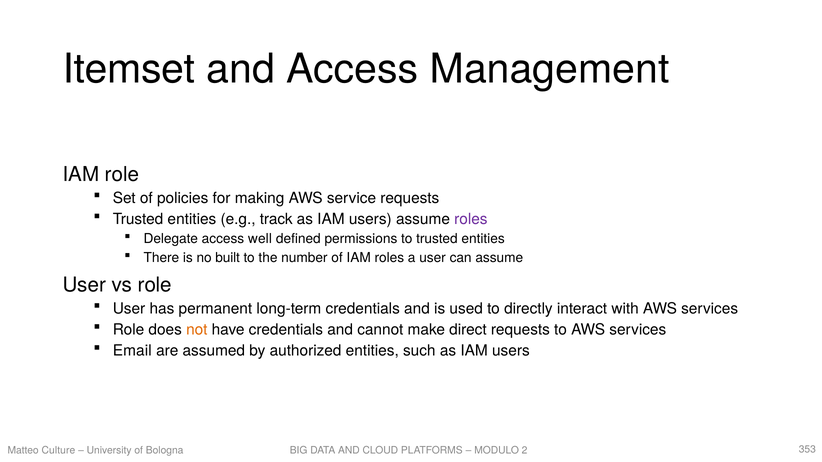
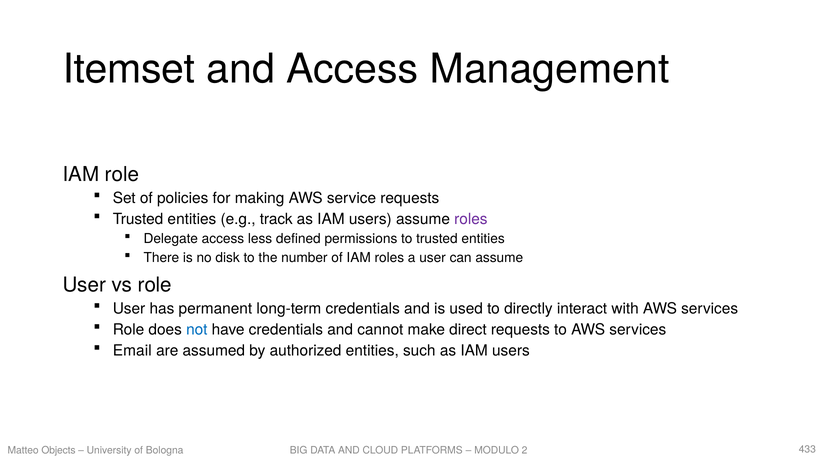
well: well -> less
built: built -> disk
not colour: orange -> blue
Culture: Culture -> Objects
353: 353 -> 433
